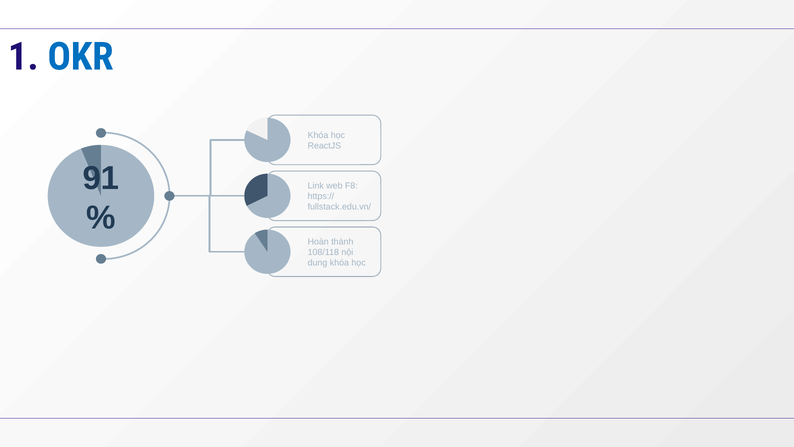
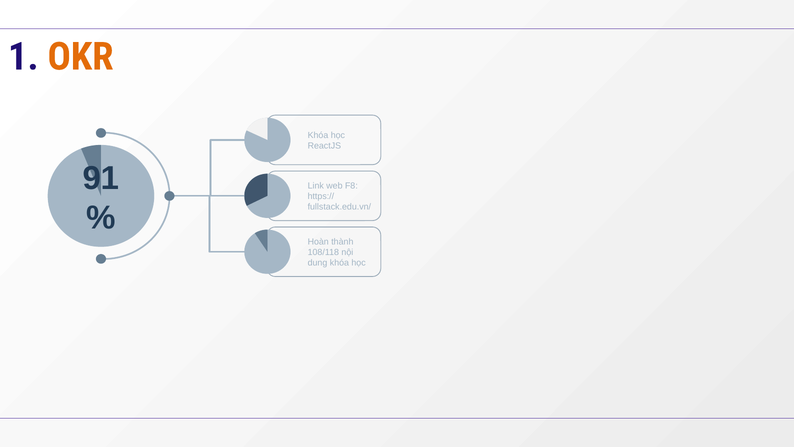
OKR colour: blue -> orange
